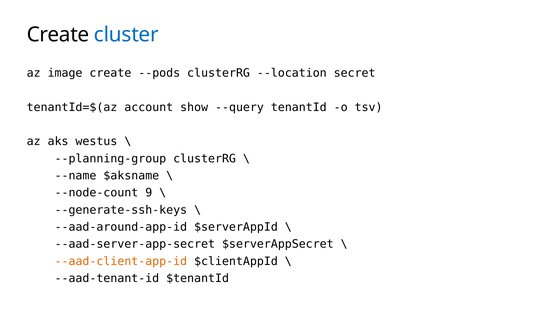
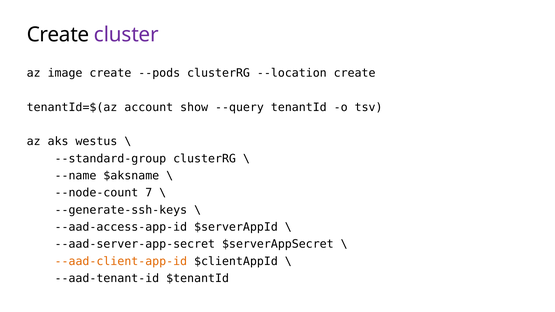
cluster colour: blue -> purple
--location secret: secret -> create
--planning-group: --planning-group -> --standard-group
9: 9 -> 7
--aad-around-app-id: --aad-around-app-id -> --aad-access-app-id
